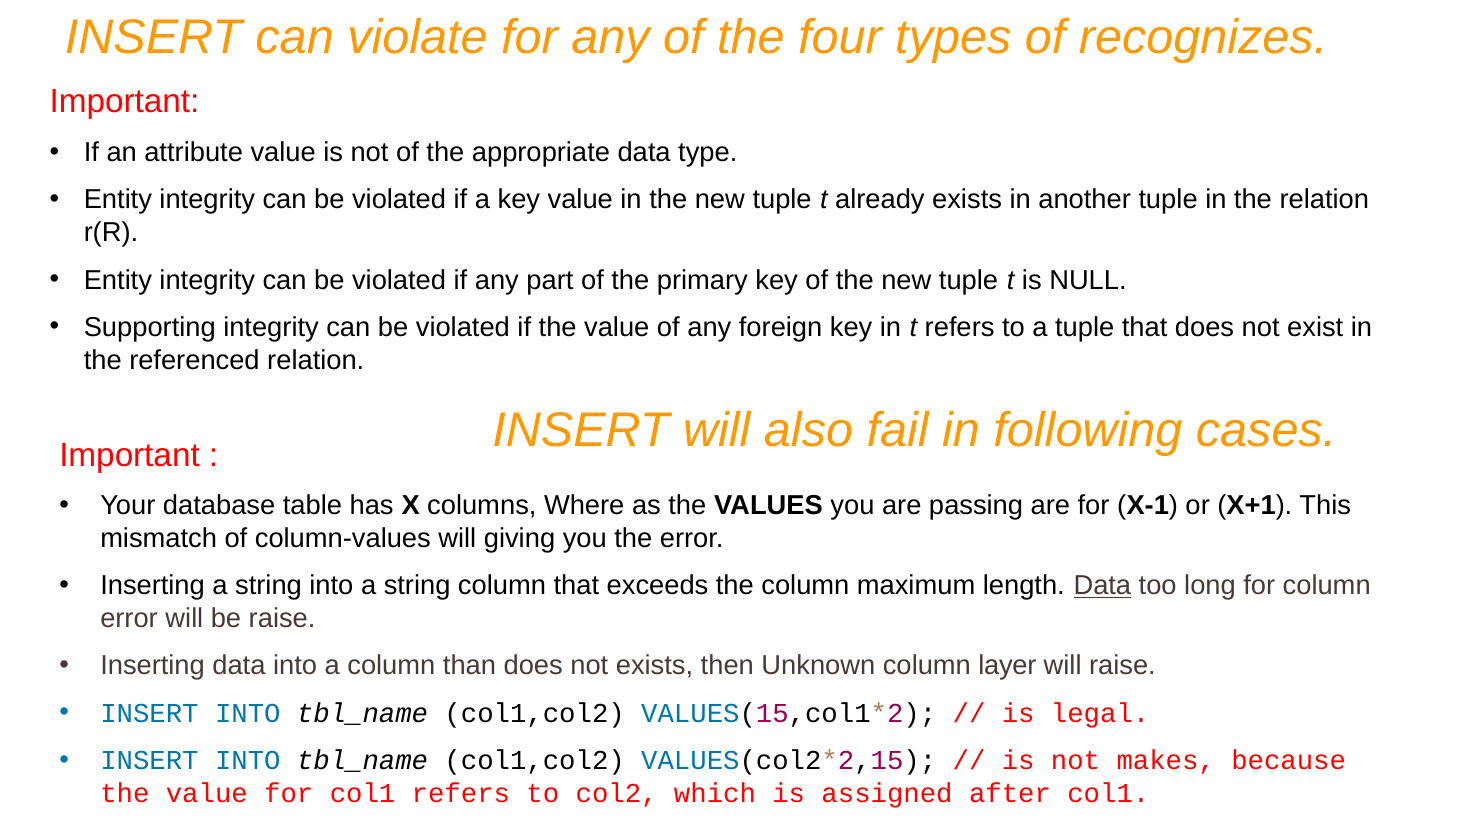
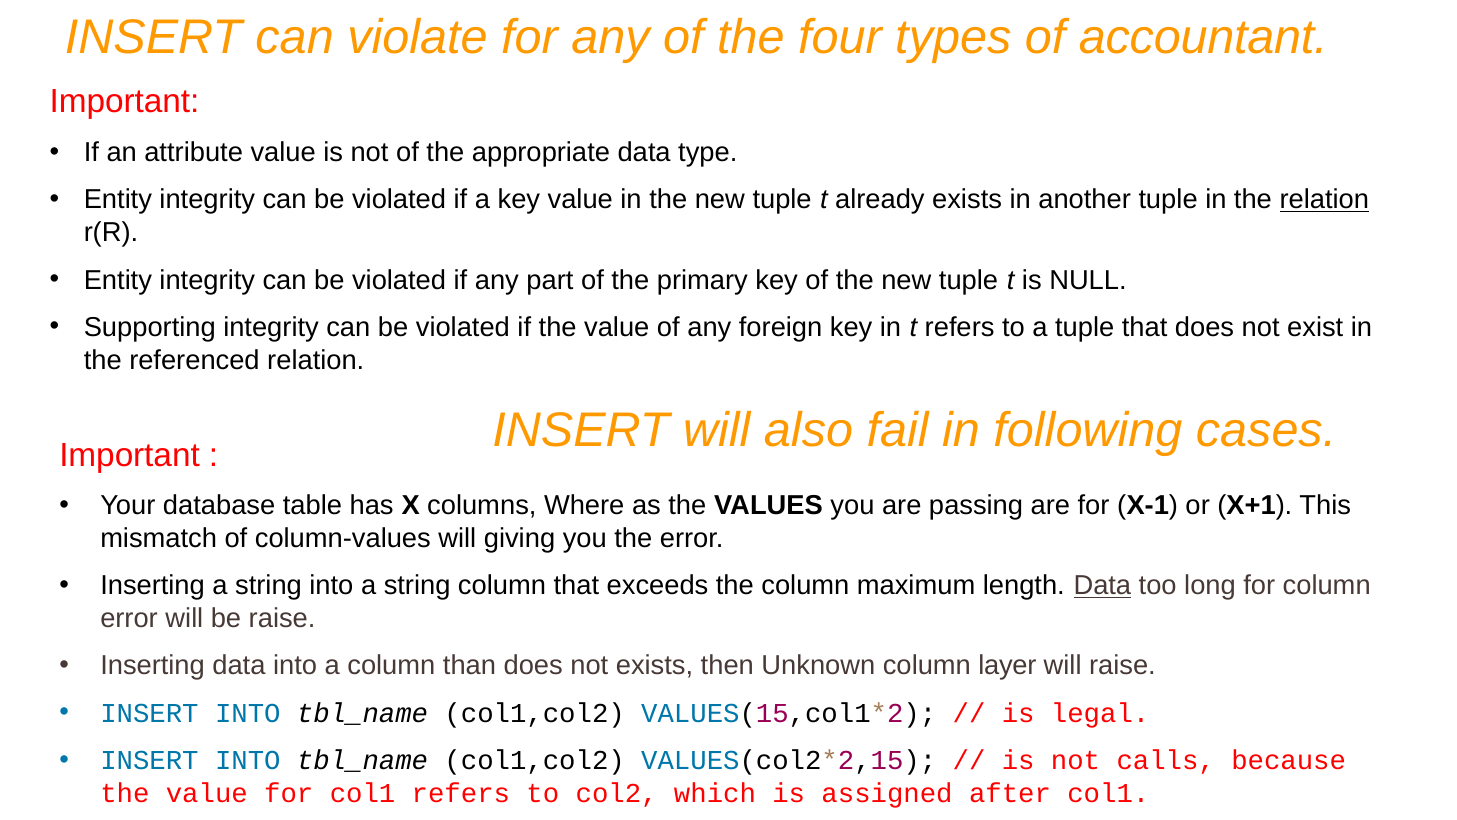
recognizes: recognizes -> accountant
relation at (1324, 200) underline: none -> present
makes: makes -> calls
